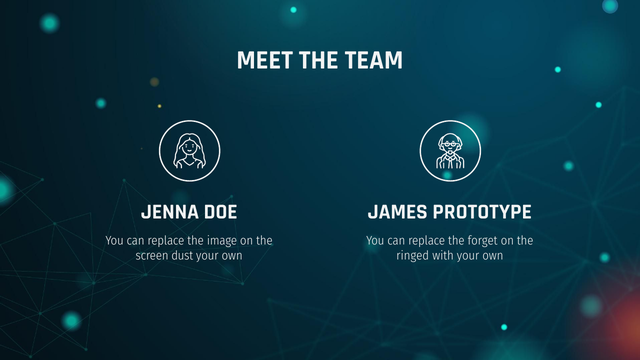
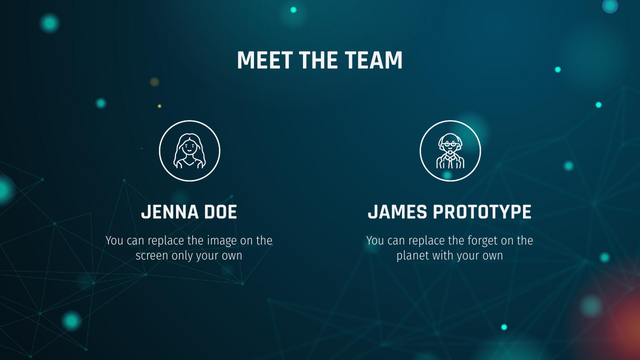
dust: dust -> only
ringed: ringed -> planet
